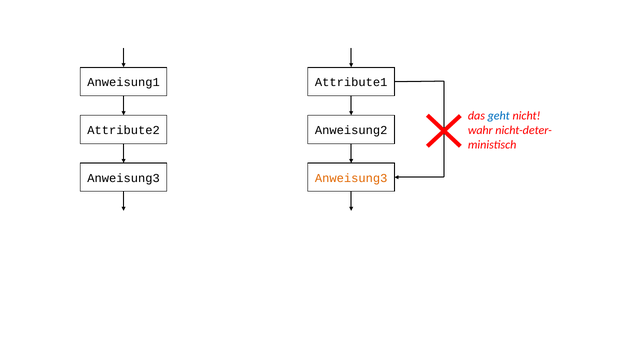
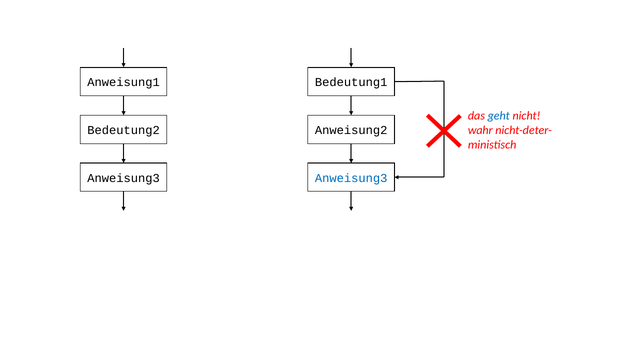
Attribute1: Attribute1 -> Bedeutung1
Attribute2: Attribute2 -> Bedeutung2
Anweisung3 at (351, 178) colour: orange -> blue
